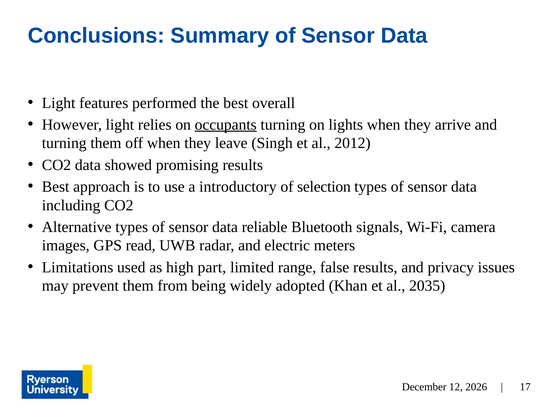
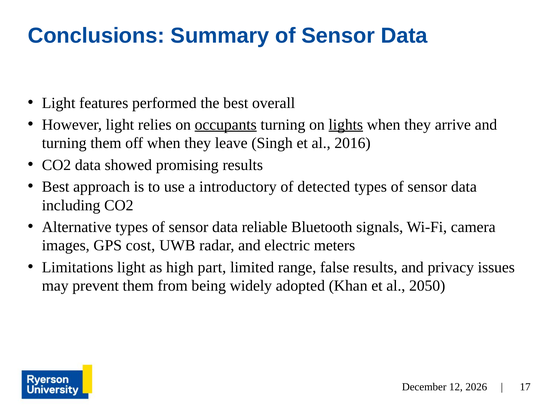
lights underline: none -> present
2012: 2012 -> 2016
selection: selection -> detected
read: read -> cost
Limitations used: used -> light
2035: 2035 -> 2050
